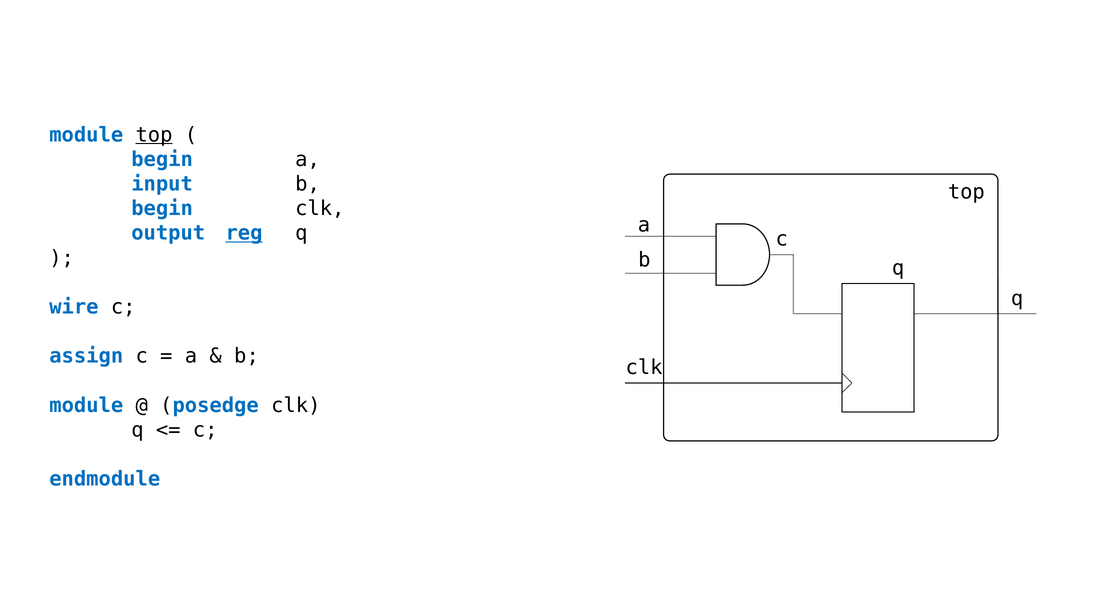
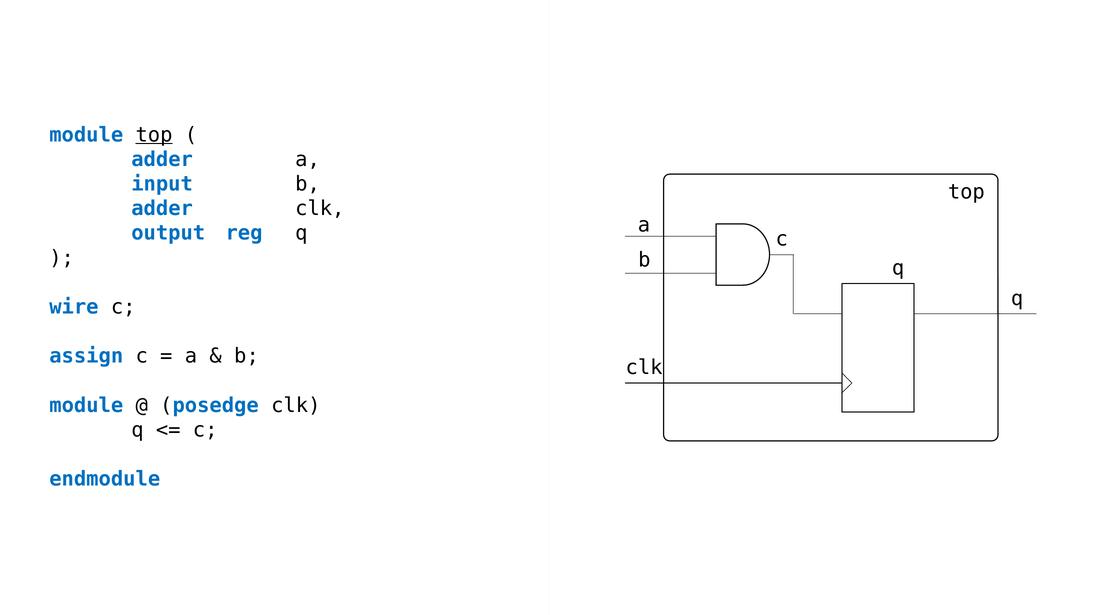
begin at (162, 159): begin -> adder
begin at (162, 209): begin -> adder
reg underline: present -> none
